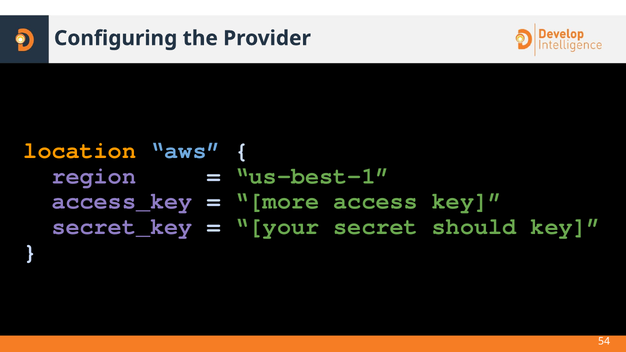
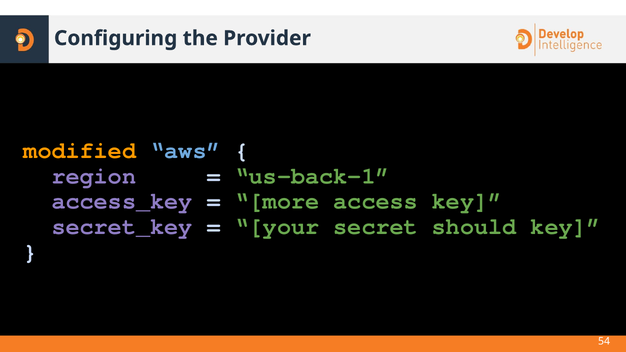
location: location -> modified
us-best-1: us-best-1 -> us-back-1
